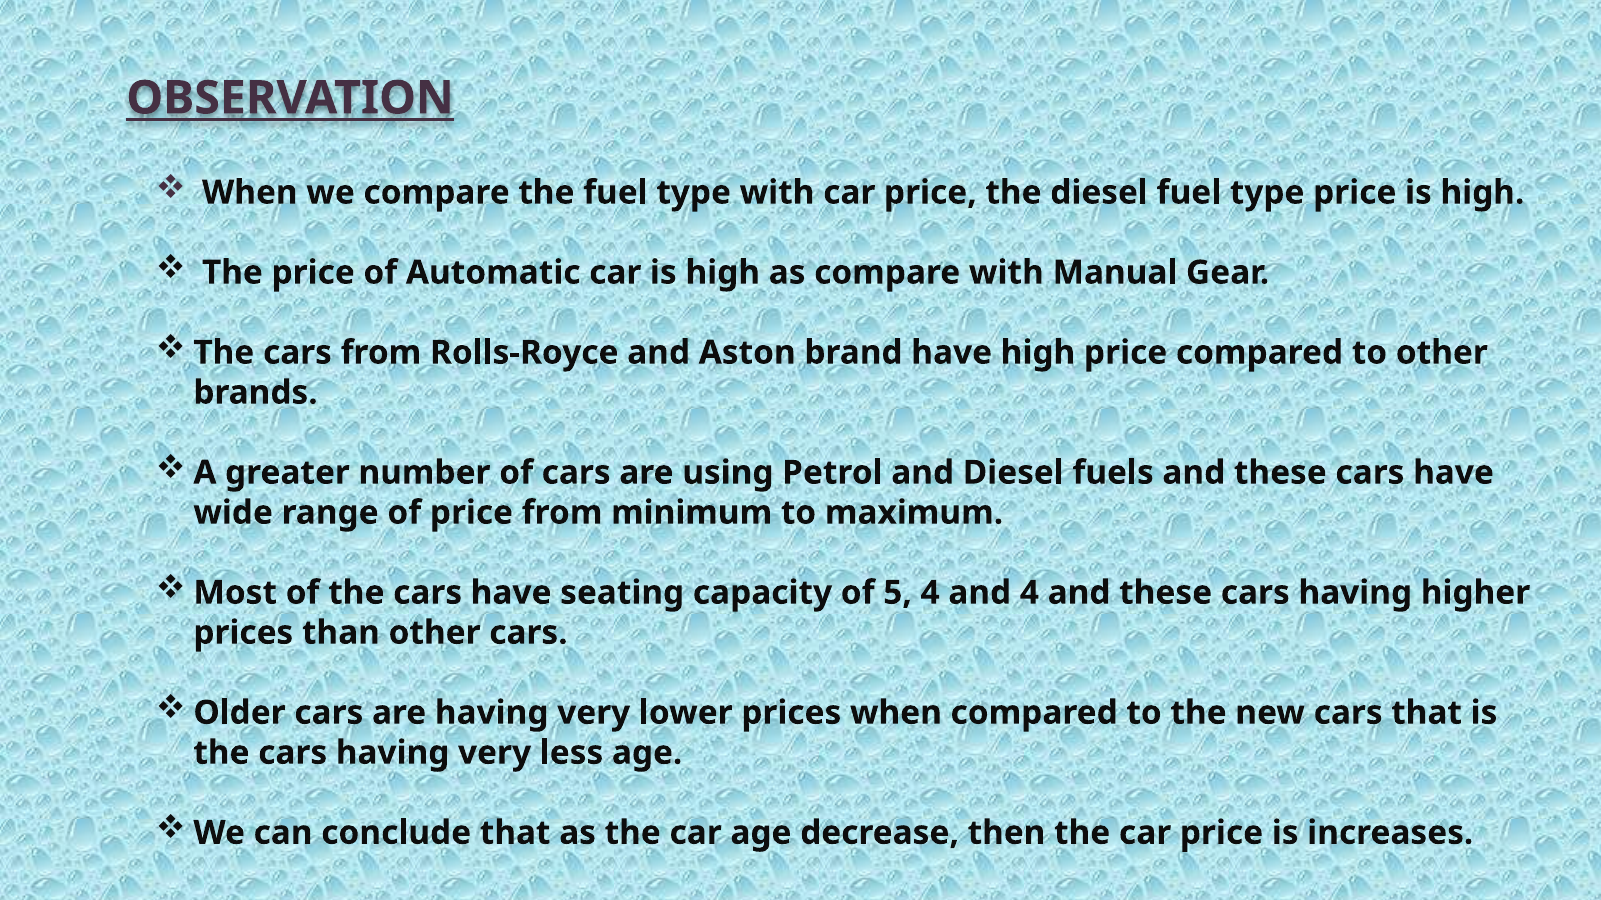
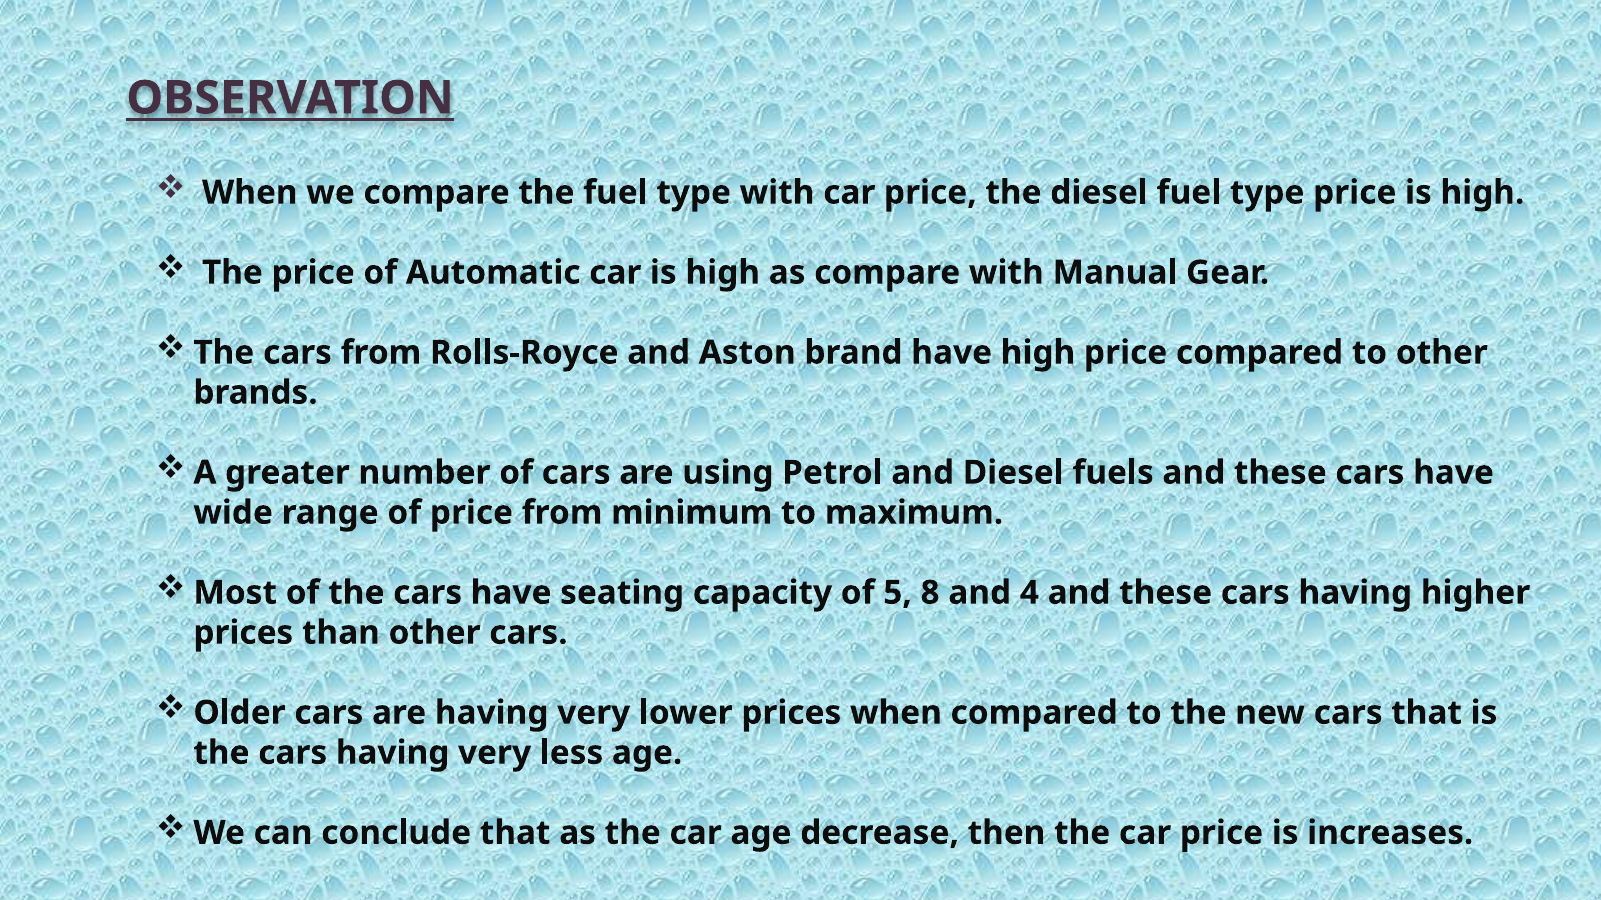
5 4: 4 -> 8
